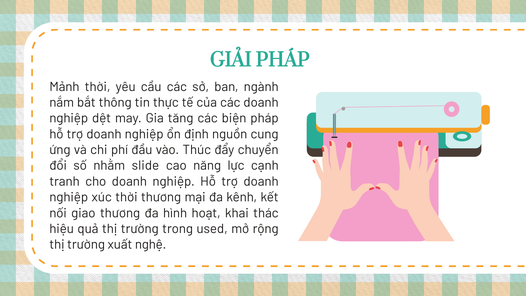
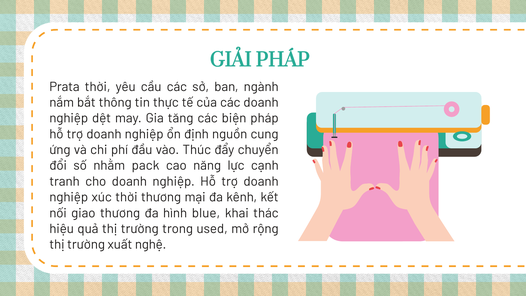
Mảnh: Mảnh -> Prata
slide: slide -> pack
hoạt: hoạt -> blue
